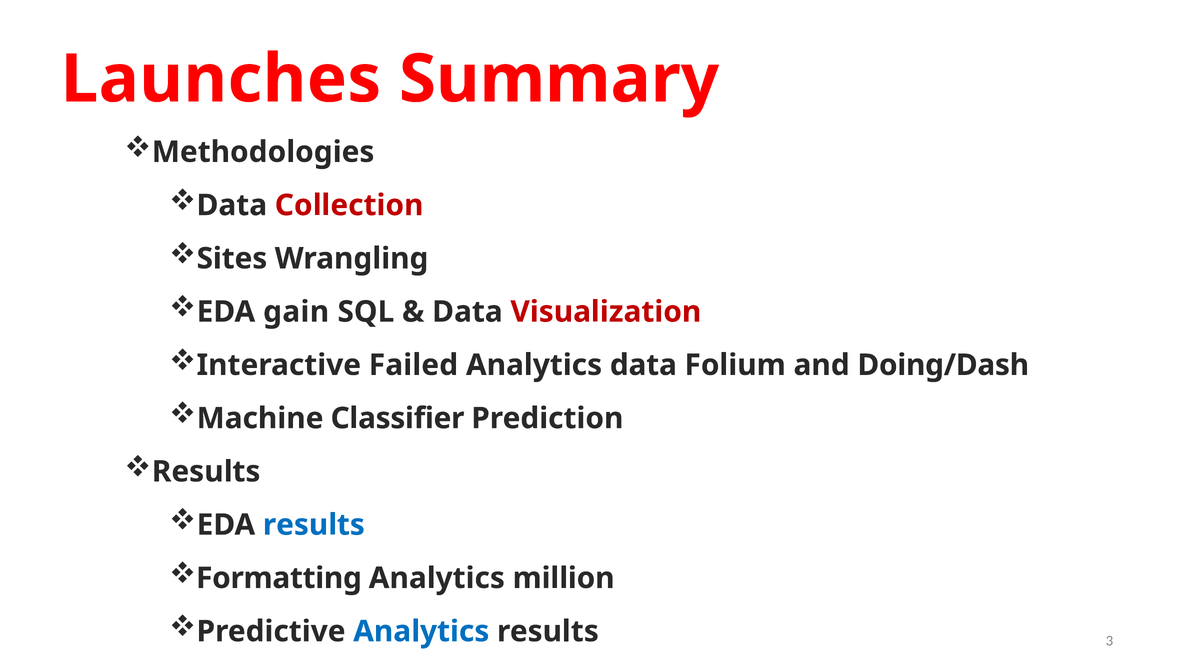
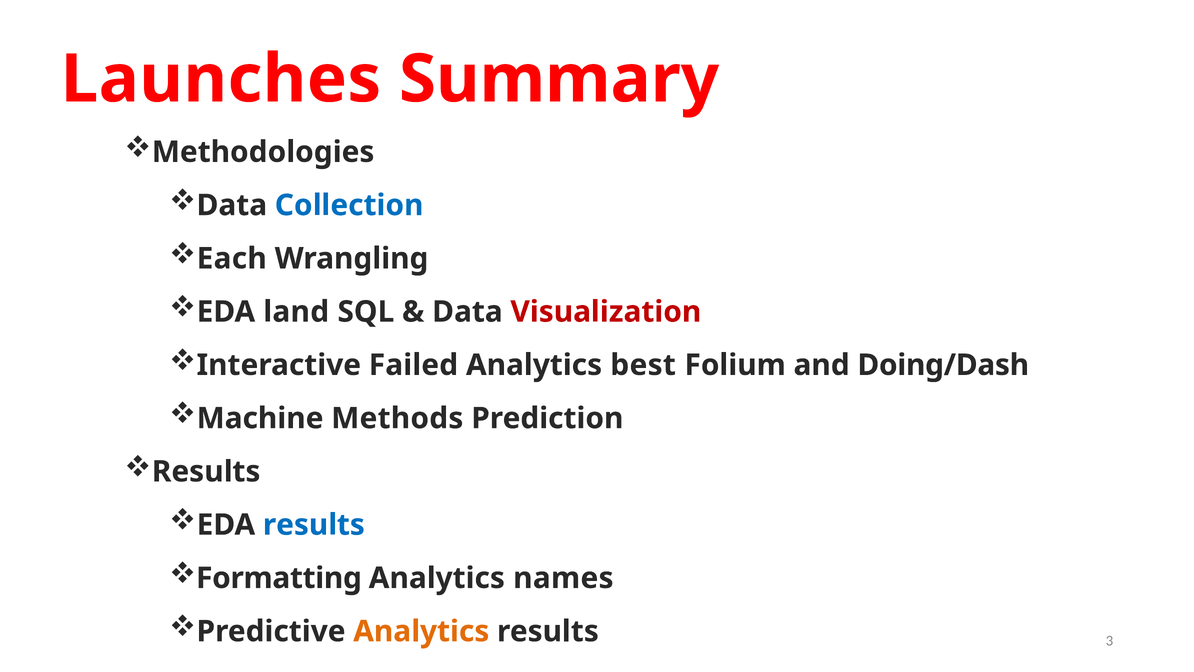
Collection colour: red -> blue
Sites: Sites -> Each
gain: gain -> land
Analytics data: data -> best
Classifier: Classifier -> Methods
million: million -> names
Analytics at (421, 631) colour: blue -> orange
